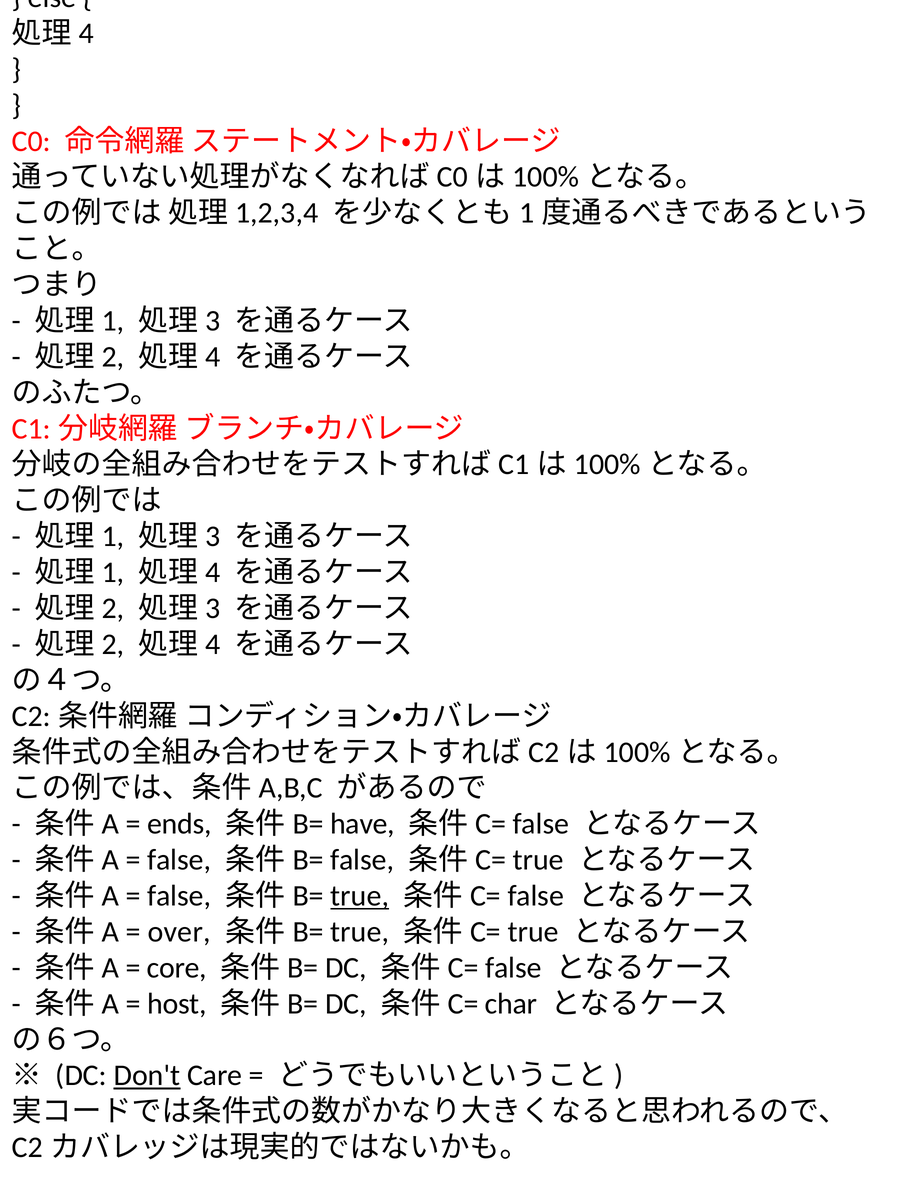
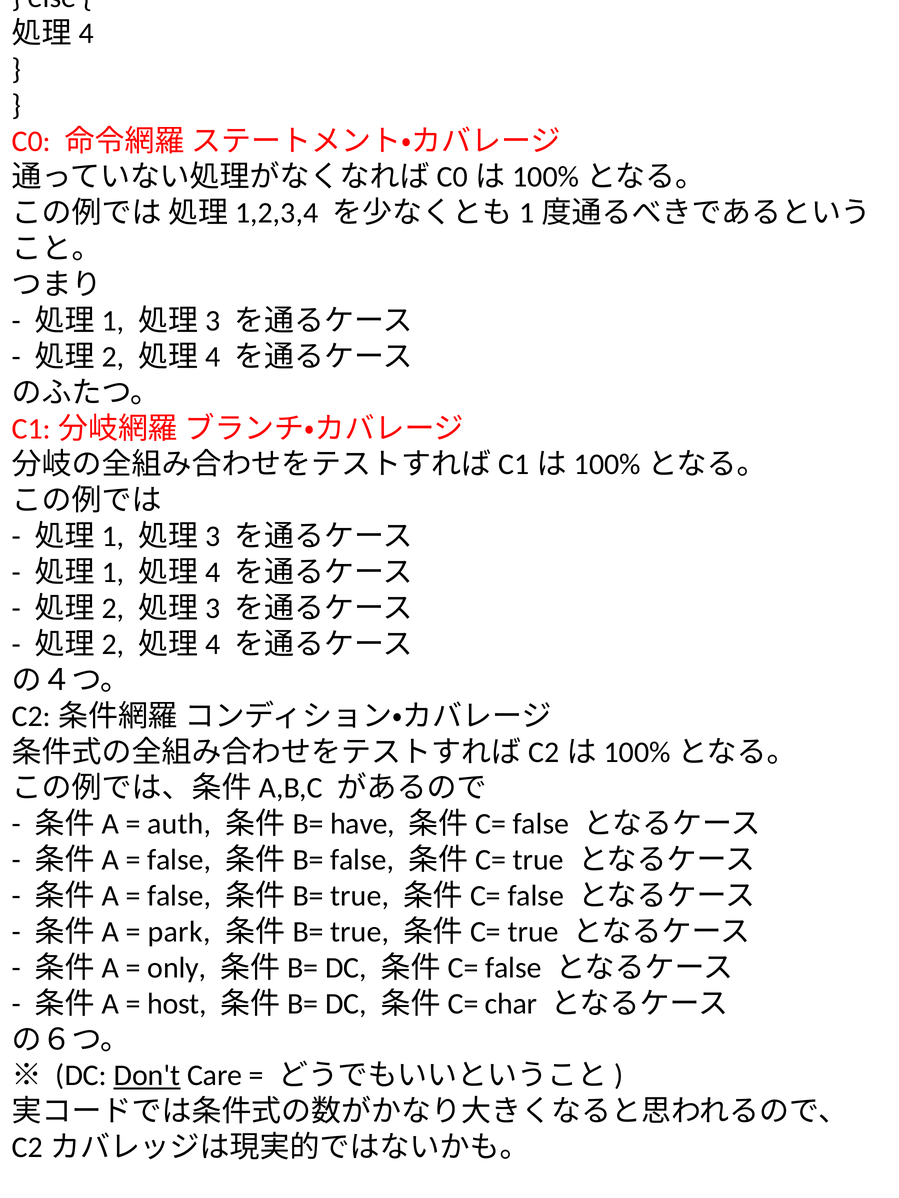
ends: ends -> auth
true at (360, 896) underline: present -> none
over: over -> park
core: core -> only
